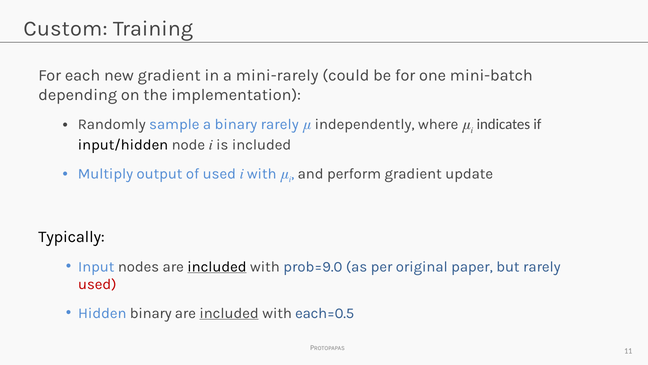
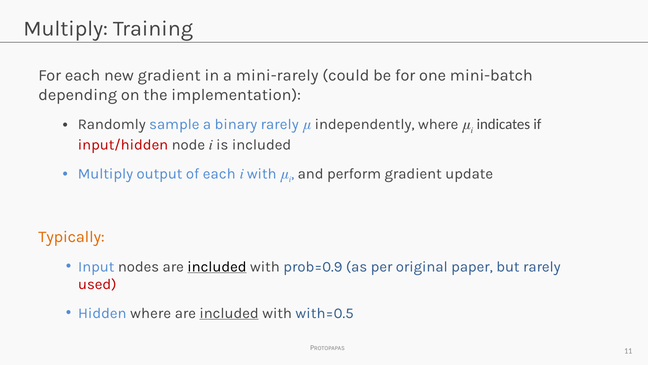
Custom at (65, 28): Custom -> Multiply
input/hidden colour: black -> red
of used: used -> each
Typically colour: black -> orange
prob=9.0: prob=9.0 -> prob=0.9
Hidden binary: binary -> where
each=0.5: each=0.5 -> with=0.5
